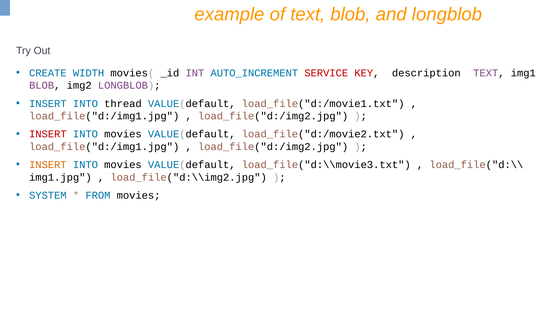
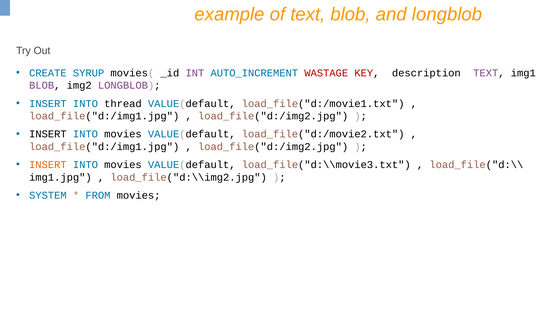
WIDTH: WIDTH -> SYRUP
SERVICE: SERVICE -> WASTAGE
INSERT at (48, 134) colour: red -> black
